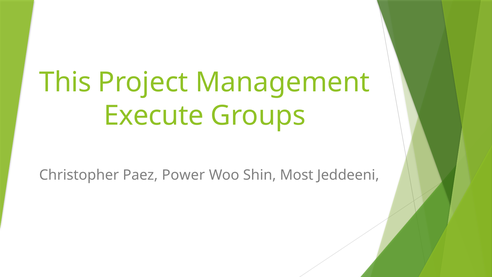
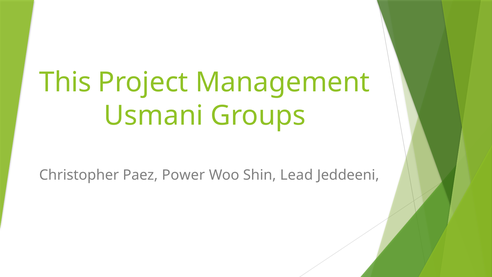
Execute: Execute -> Usmani
Most: Most -> Lead
